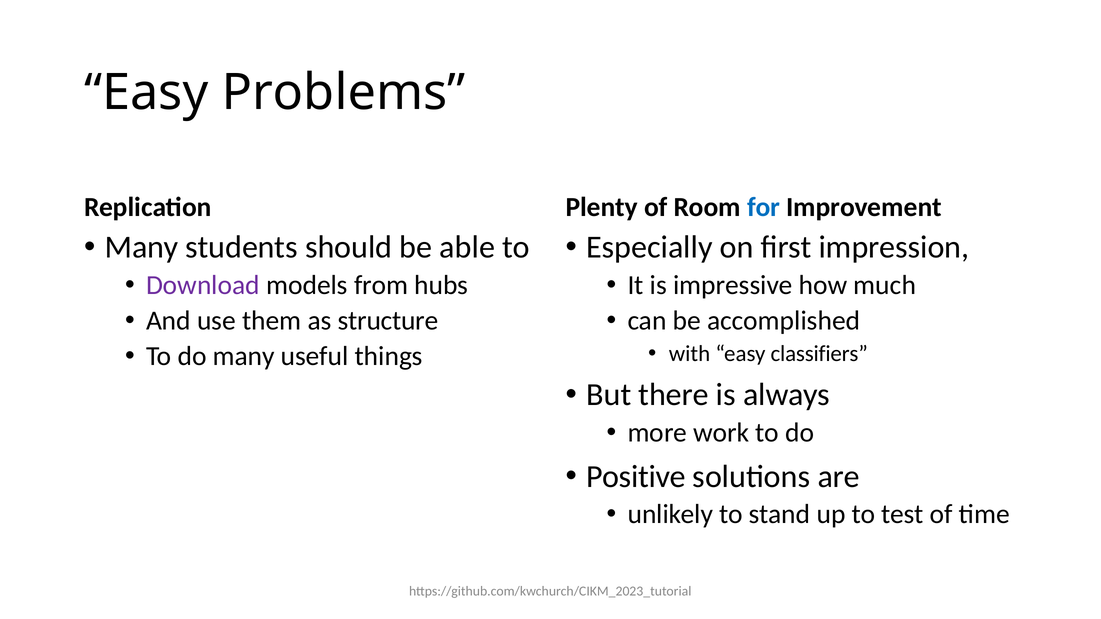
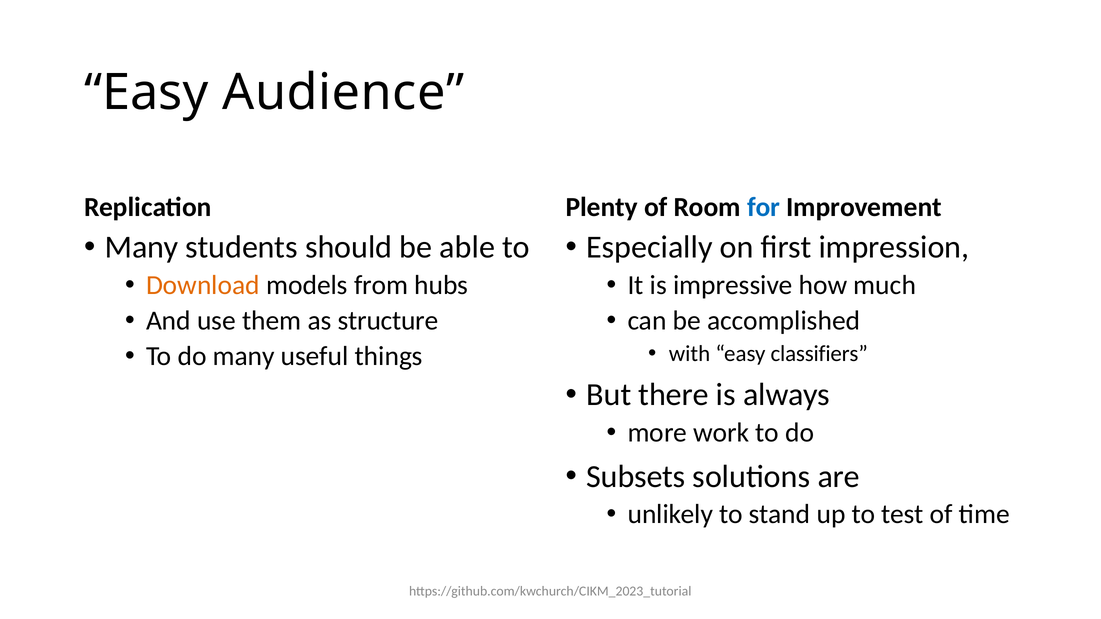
Problems: Problems -> Audience
Download colour: purple -> orange
Positive: Positive -> Subsets
